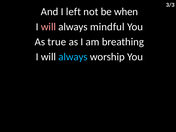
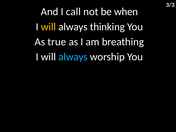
left: left -> call
will at (48, 27) colour: pink -> yellow
mindful: mindful -> thinking
